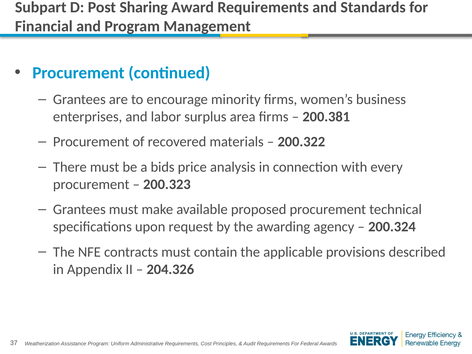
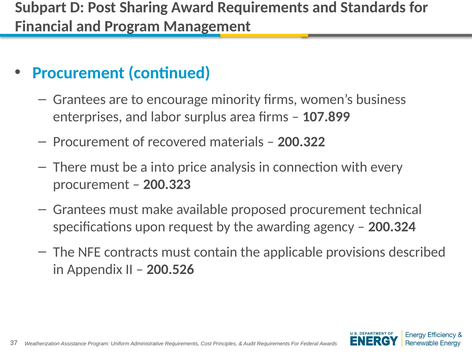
200.381: 200.381 -> 107.899
bids: bids -> into
204.326: 204.326 -> 200.526
